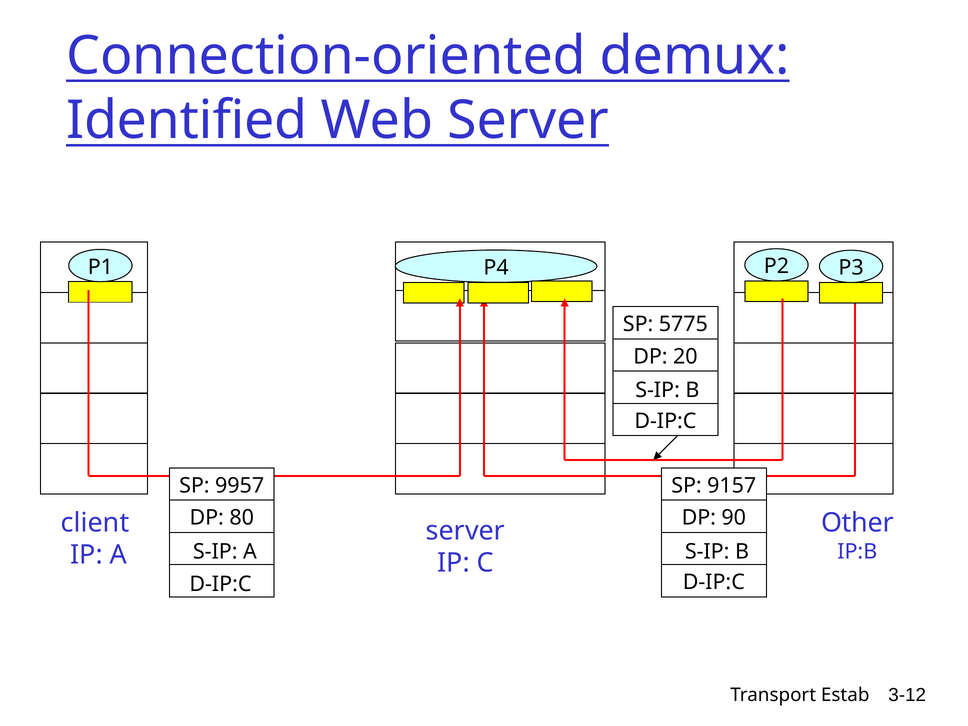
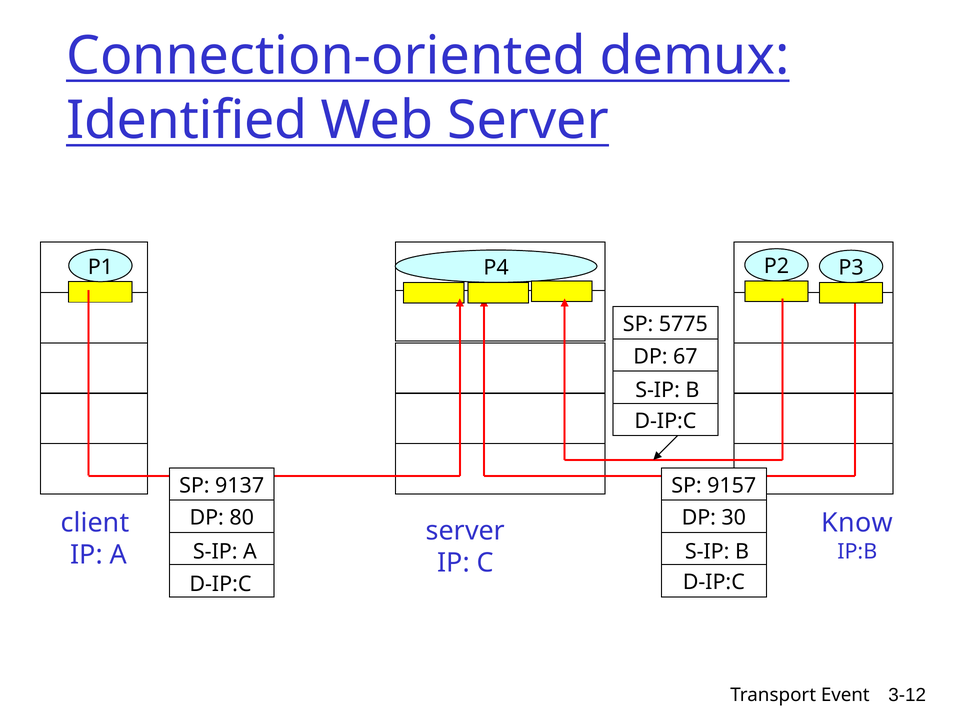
20: 20 -> 67
9957: 9957 -> 9137
90: 90 -> 30
Other: Other -> Know
Estab: Estab -> Event
